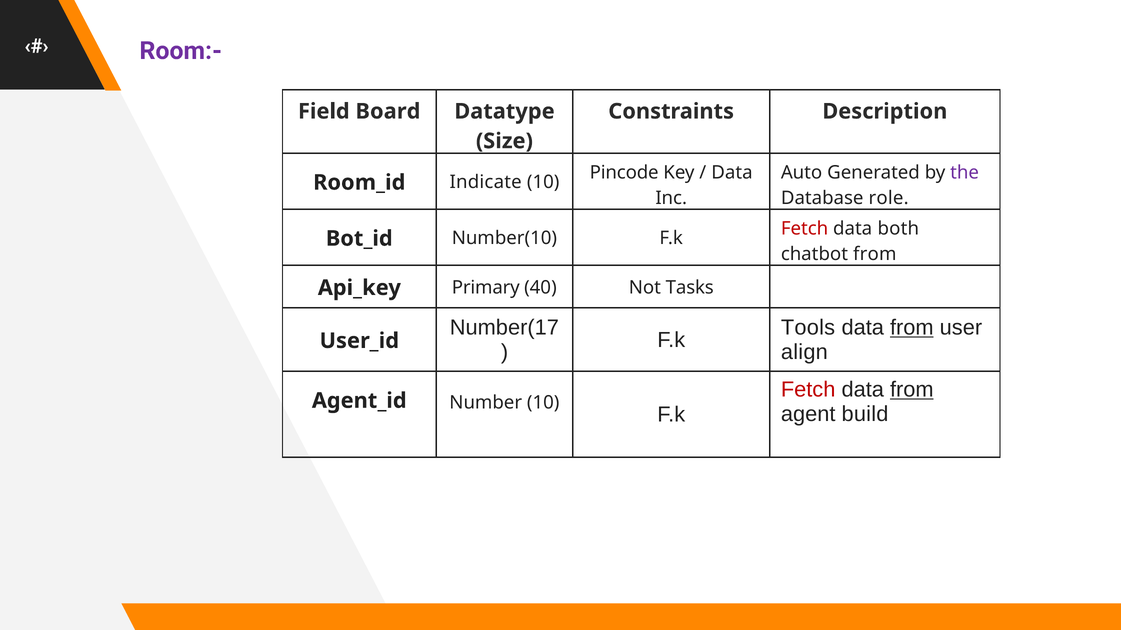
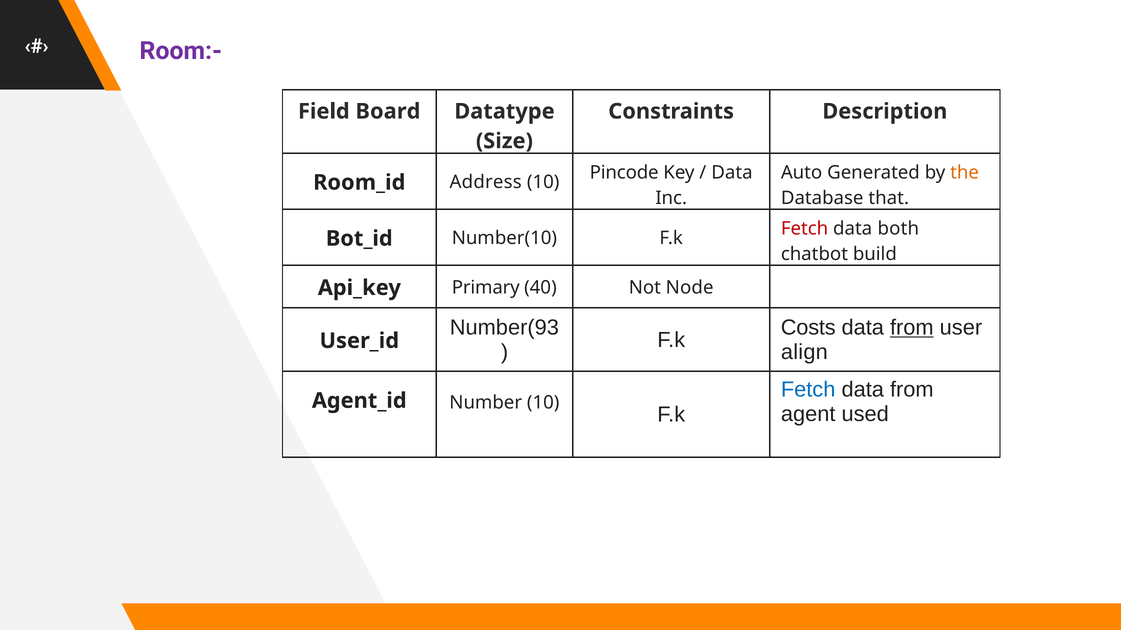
the colour: purple -> orange
Indicate: Indicate -> Address
role: role -> that
chatbot from: from -> build
Tasks: Tasks -> Node
Number(17: Number(17 -> Number(93
Tools: Tools -> Costs
Fetch at (808, 390) colour: red -> blue
from at (912, 390) underline: present -> none
build: build -> used
